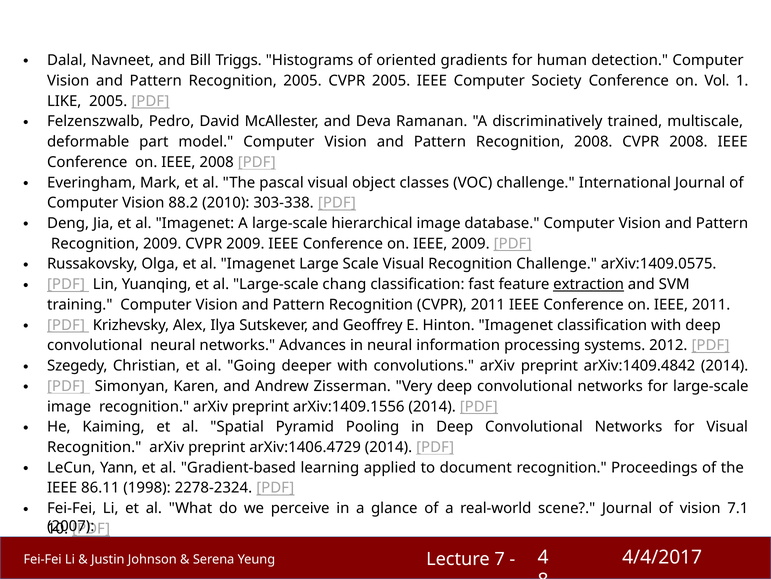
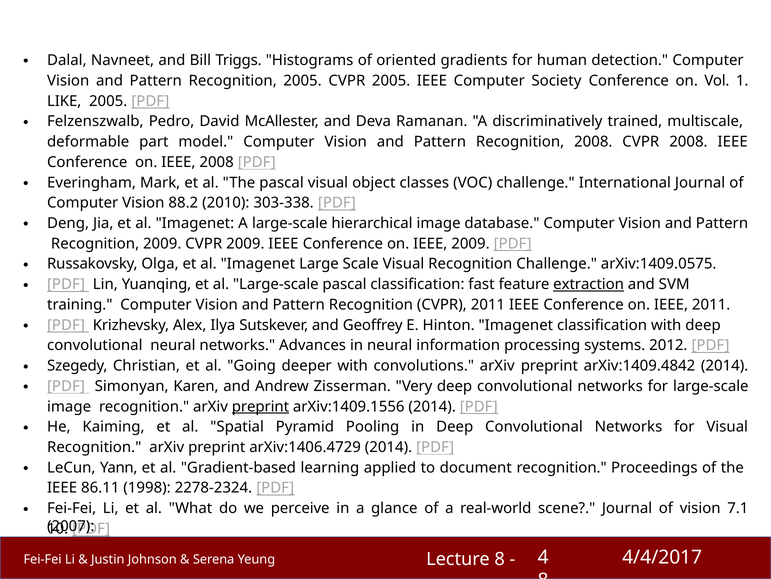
Large-scale chang: chang -> pascal
preprint at (260, 406) underline: none -> present
Lecture 7: 7 -> 8
